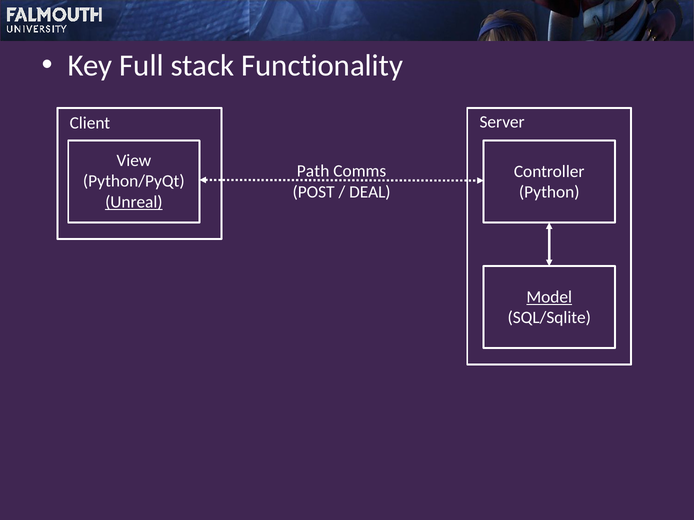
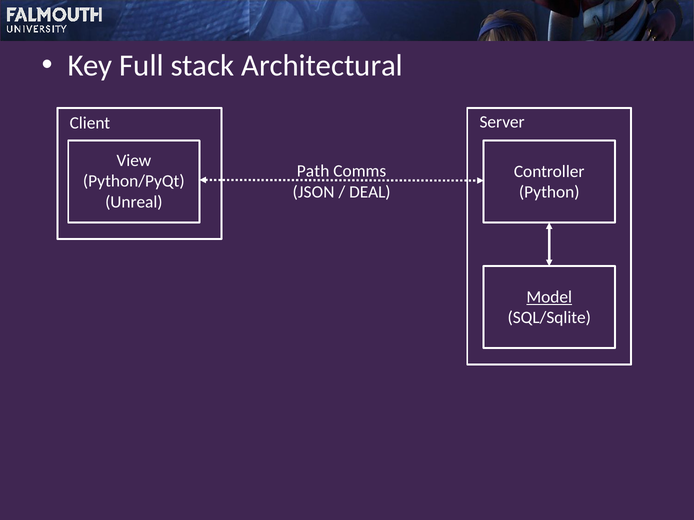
Functionality: Functionality -> Architectural
POST: POST -> JSON
Unreal underline: present -> none
